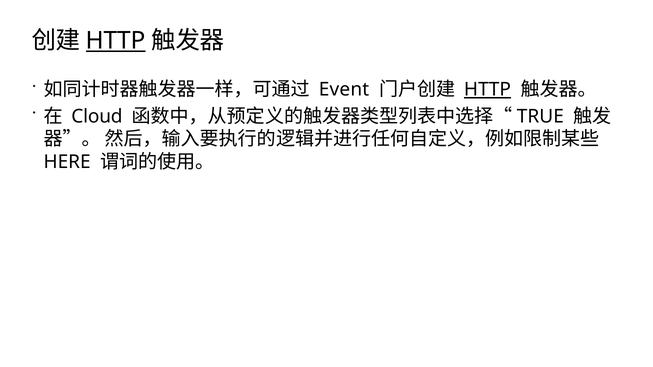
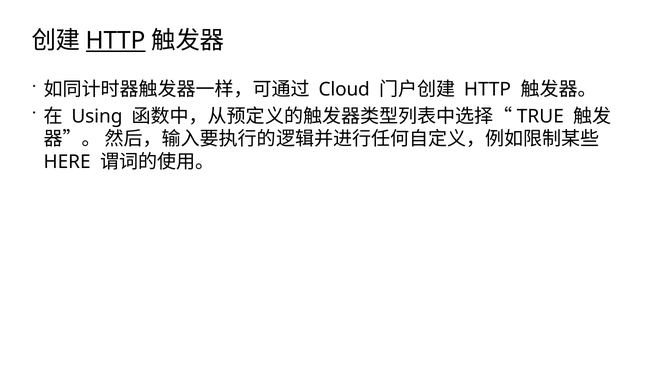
Event: Event -> Cloud
HTTP at (487, 90) underline: present -> none
Cloud: Cloud -> Using
